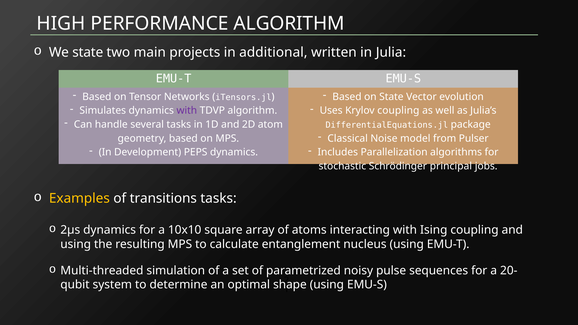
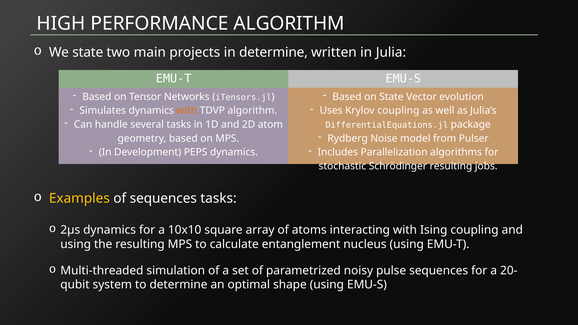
in additional: additional -> determine
with at (187, 111) colour: purple -> orange
Classical: Classical -> Rydberg
Schrödinger principal: principal -> resulting
of transitions: transitions -> sequences
